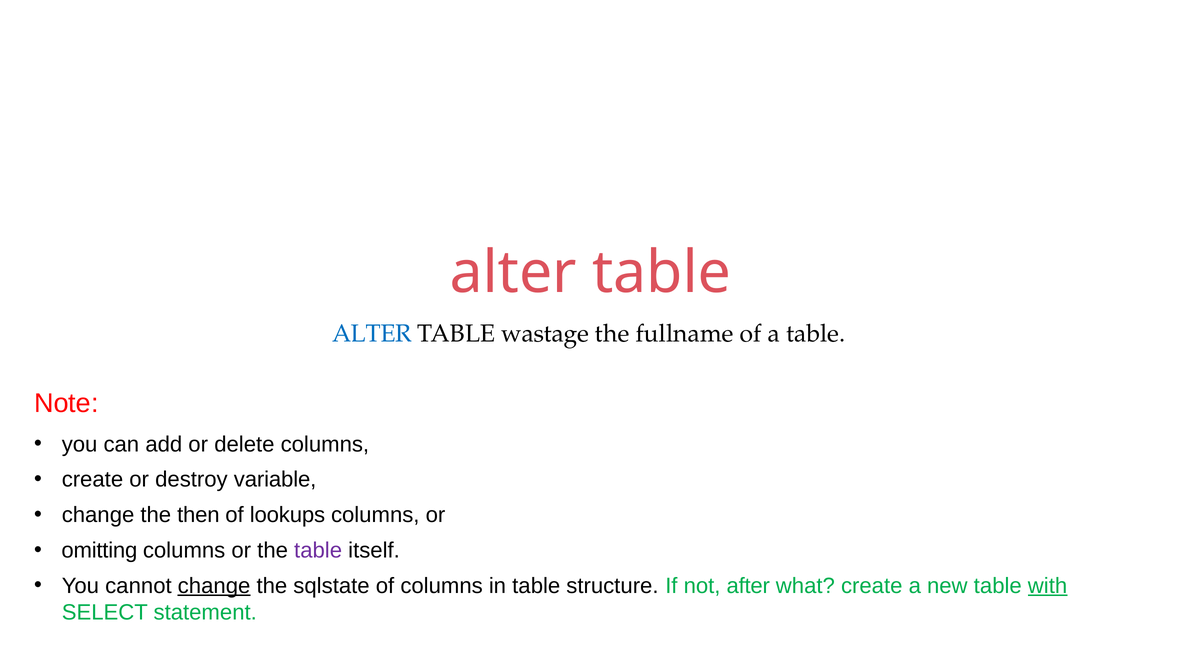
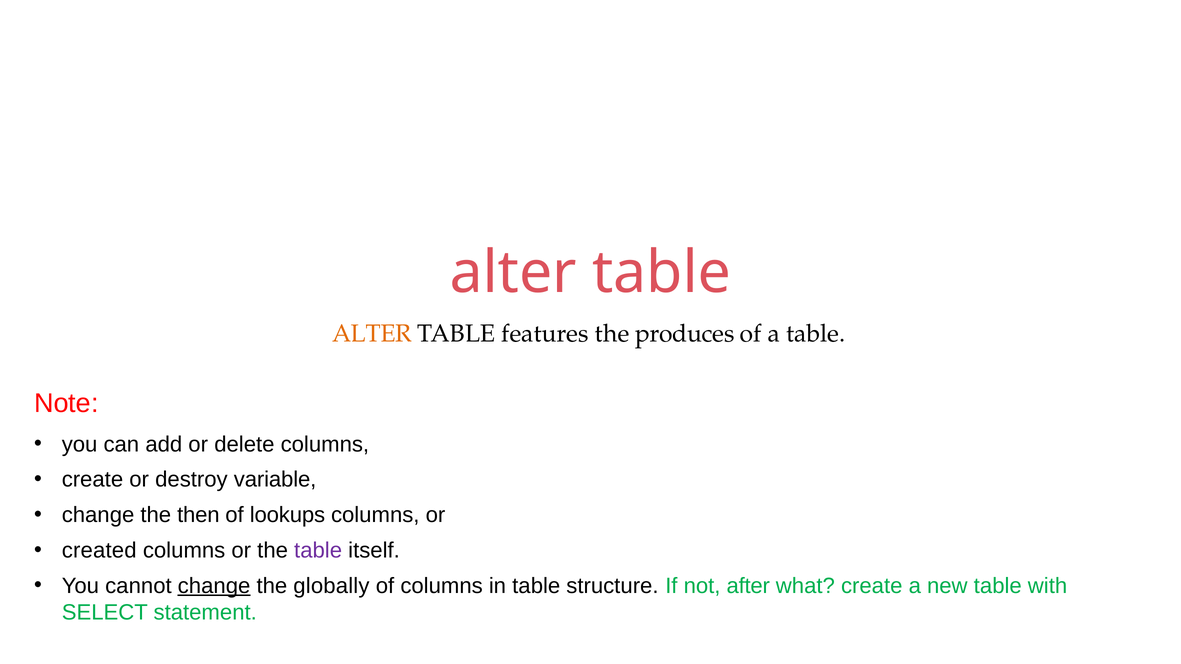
ALTER at (372, 334) colour: blue -> orange
wastage: wastage -> features
fullname: fullname -> produces
omitting: omitting -> created
sqlstate: sqlstate -> globally
with underline: present -> none
